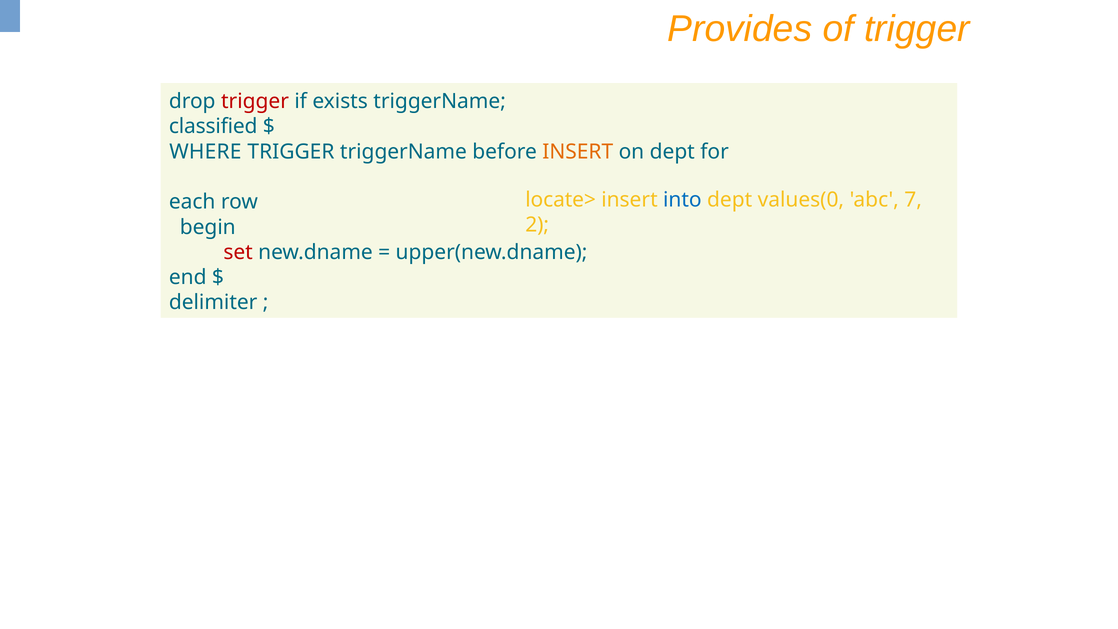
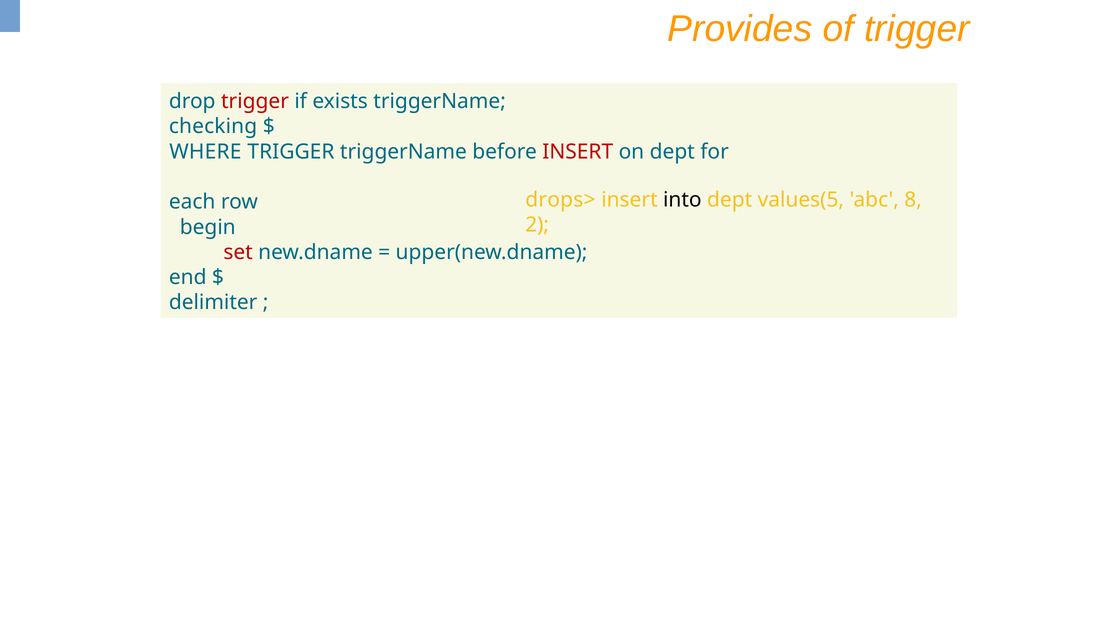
classified: classified -> checking
INSERT at (578, 152) colour: orange -> red
locate>: locate> -> drops>
into colour: blue -> black
values(0: values(0 -> values(5
7: 7 -> 8
